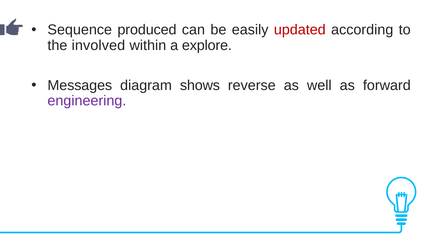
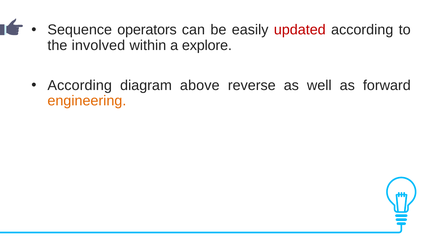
produced: produced -> operators
Messages at (80, 85): Messages -> According
shows: shows -> above
engineering colour: purple -> orange
